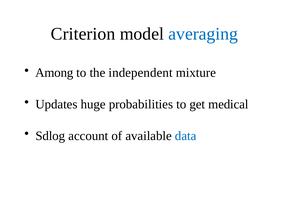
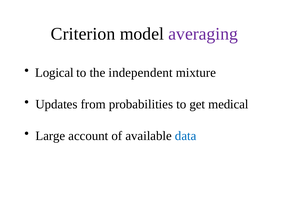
averaging colour: blue -> purple
Among: Among -> Logical
huge: huge -> from
Sdlog: Sdlog -> Large
